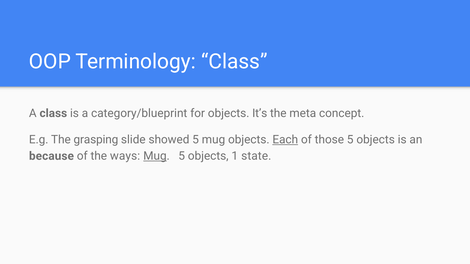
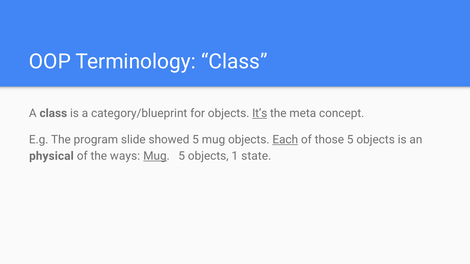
It’s underline: none -> present
grasping: grasping -> program
because: because -> physical
